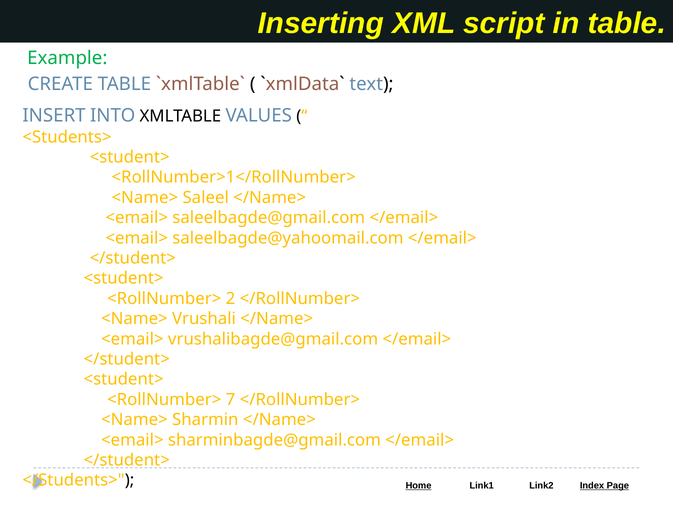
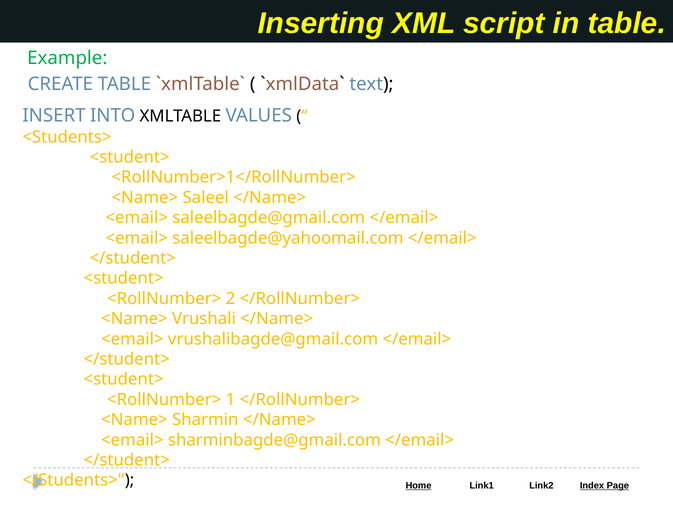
7: 7 -> 1
